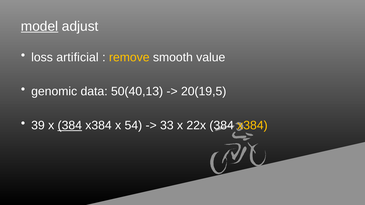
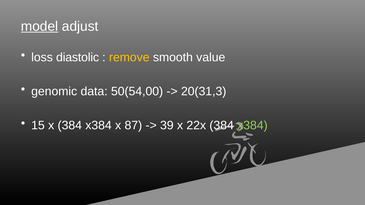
artificial: artificial -> diastolic
50(40,13: 50(40,13 -> 50(54,00
20(19,5: 20(19,5 -> 20(31,3
39: 39 -> 15
384 at (70, 126) underline: present -> none
54: 54 -> 87
33: 33 -> 39
x384 at (252, 126) colour: yellow -> light green
